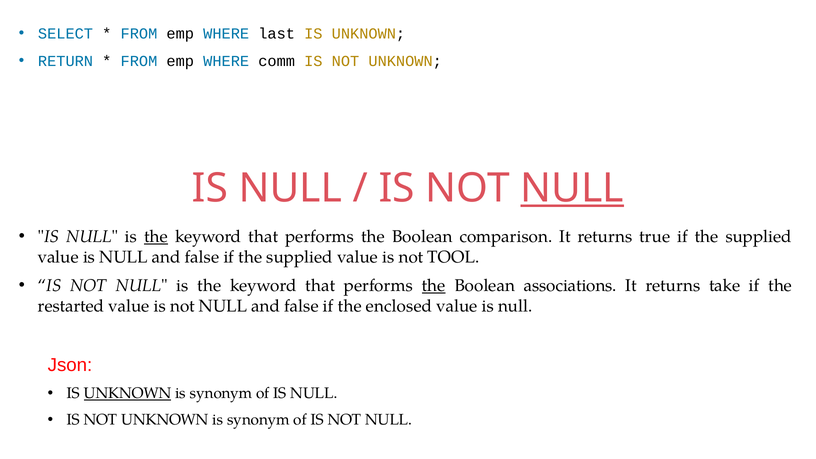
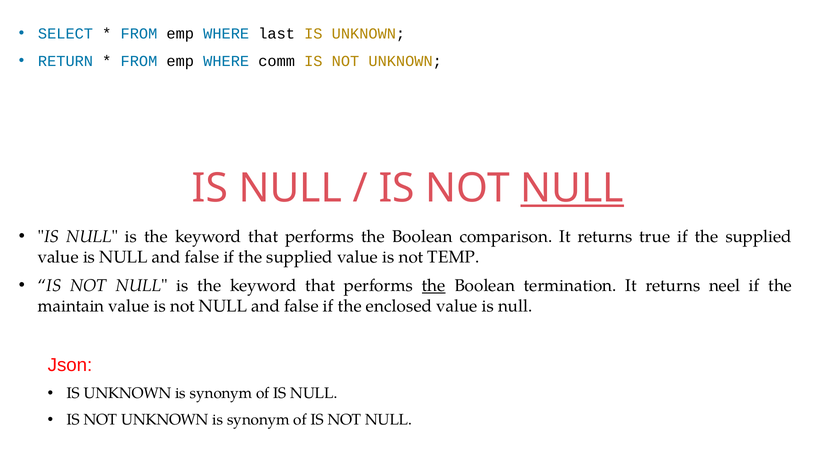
the at (156, 237) underline: present -> none
TOOL: TOOL -> TEMP
associations: associations -> termination
take: take -> neel
restarted: restarted -> maintain
UNKNOWN at (128, 393) underline: present -> none
